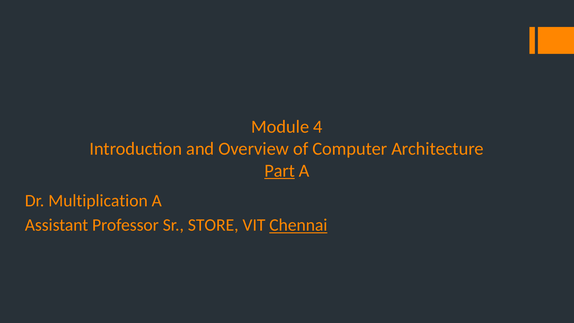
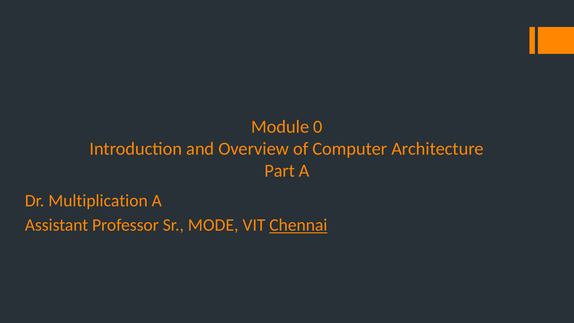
4: 4 -> 0
Part underline: present -> none
STORE: STORE -> MODE
